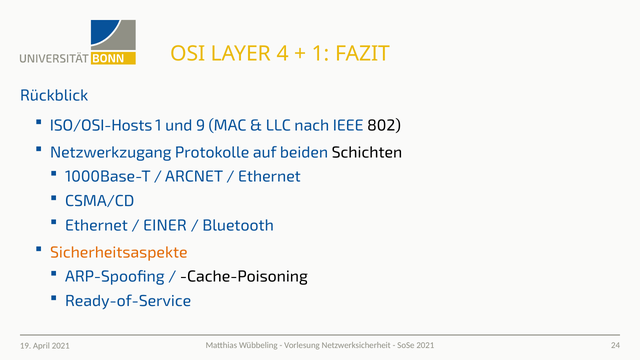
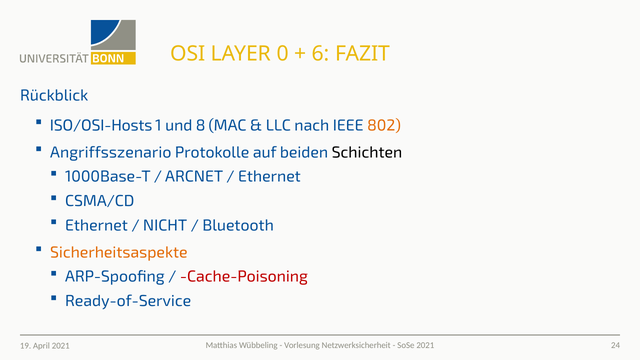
4: 4 -> 0
1 at (321, 54): 1 -> 6
9: 9 -> 8
802 colour: black -> orange
Netzwerkzugang: Netzwerkzugang -> Angriffsszenario
EINER: EINER -> NICHT
Cache-Poisoning colour: black -> red
